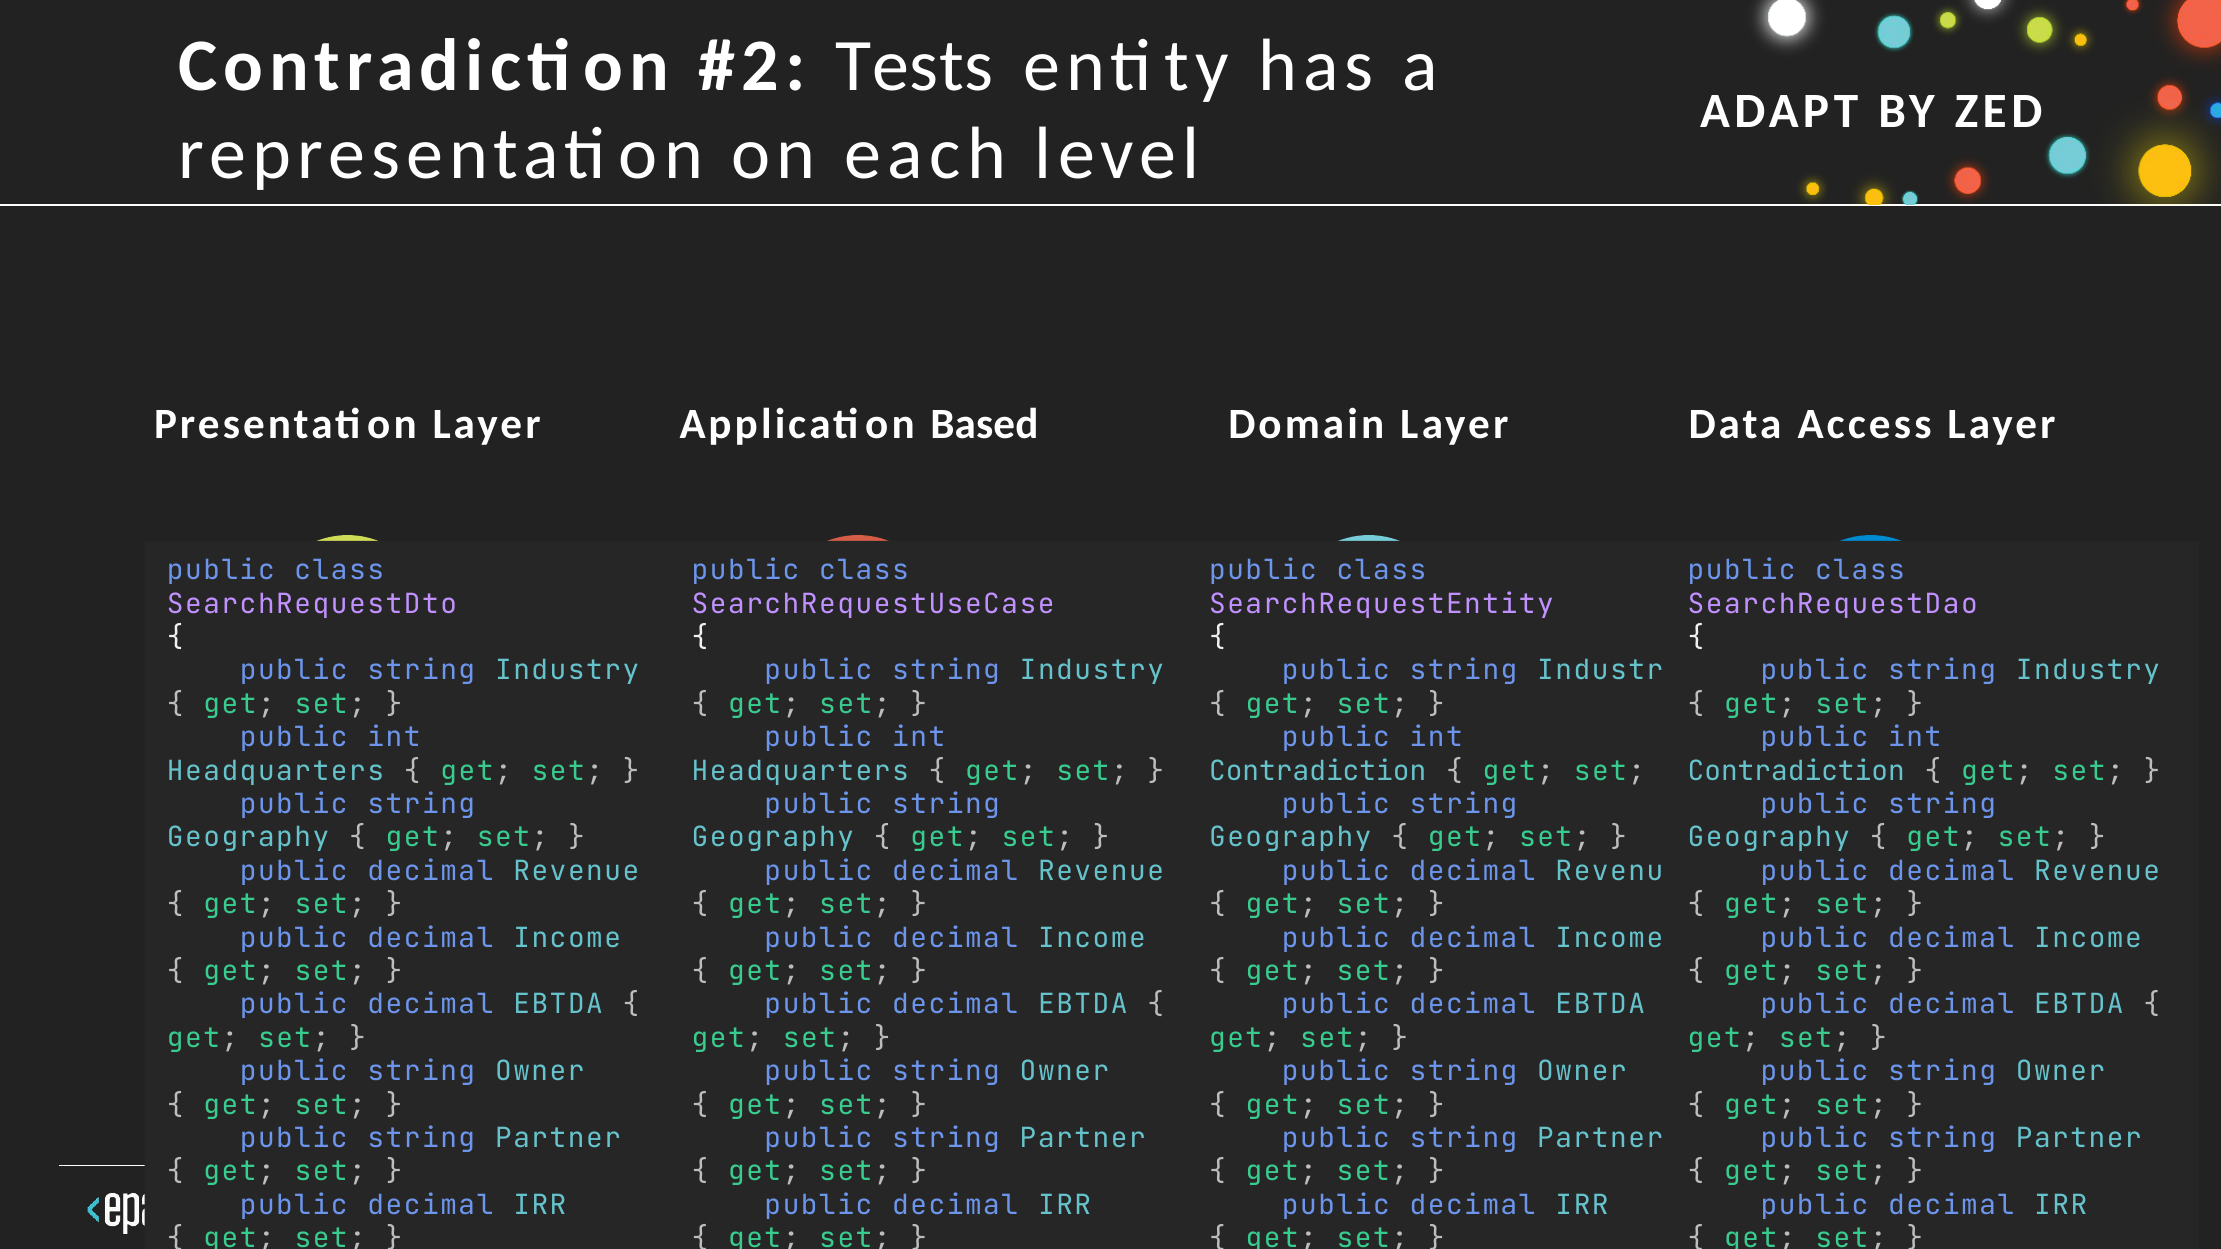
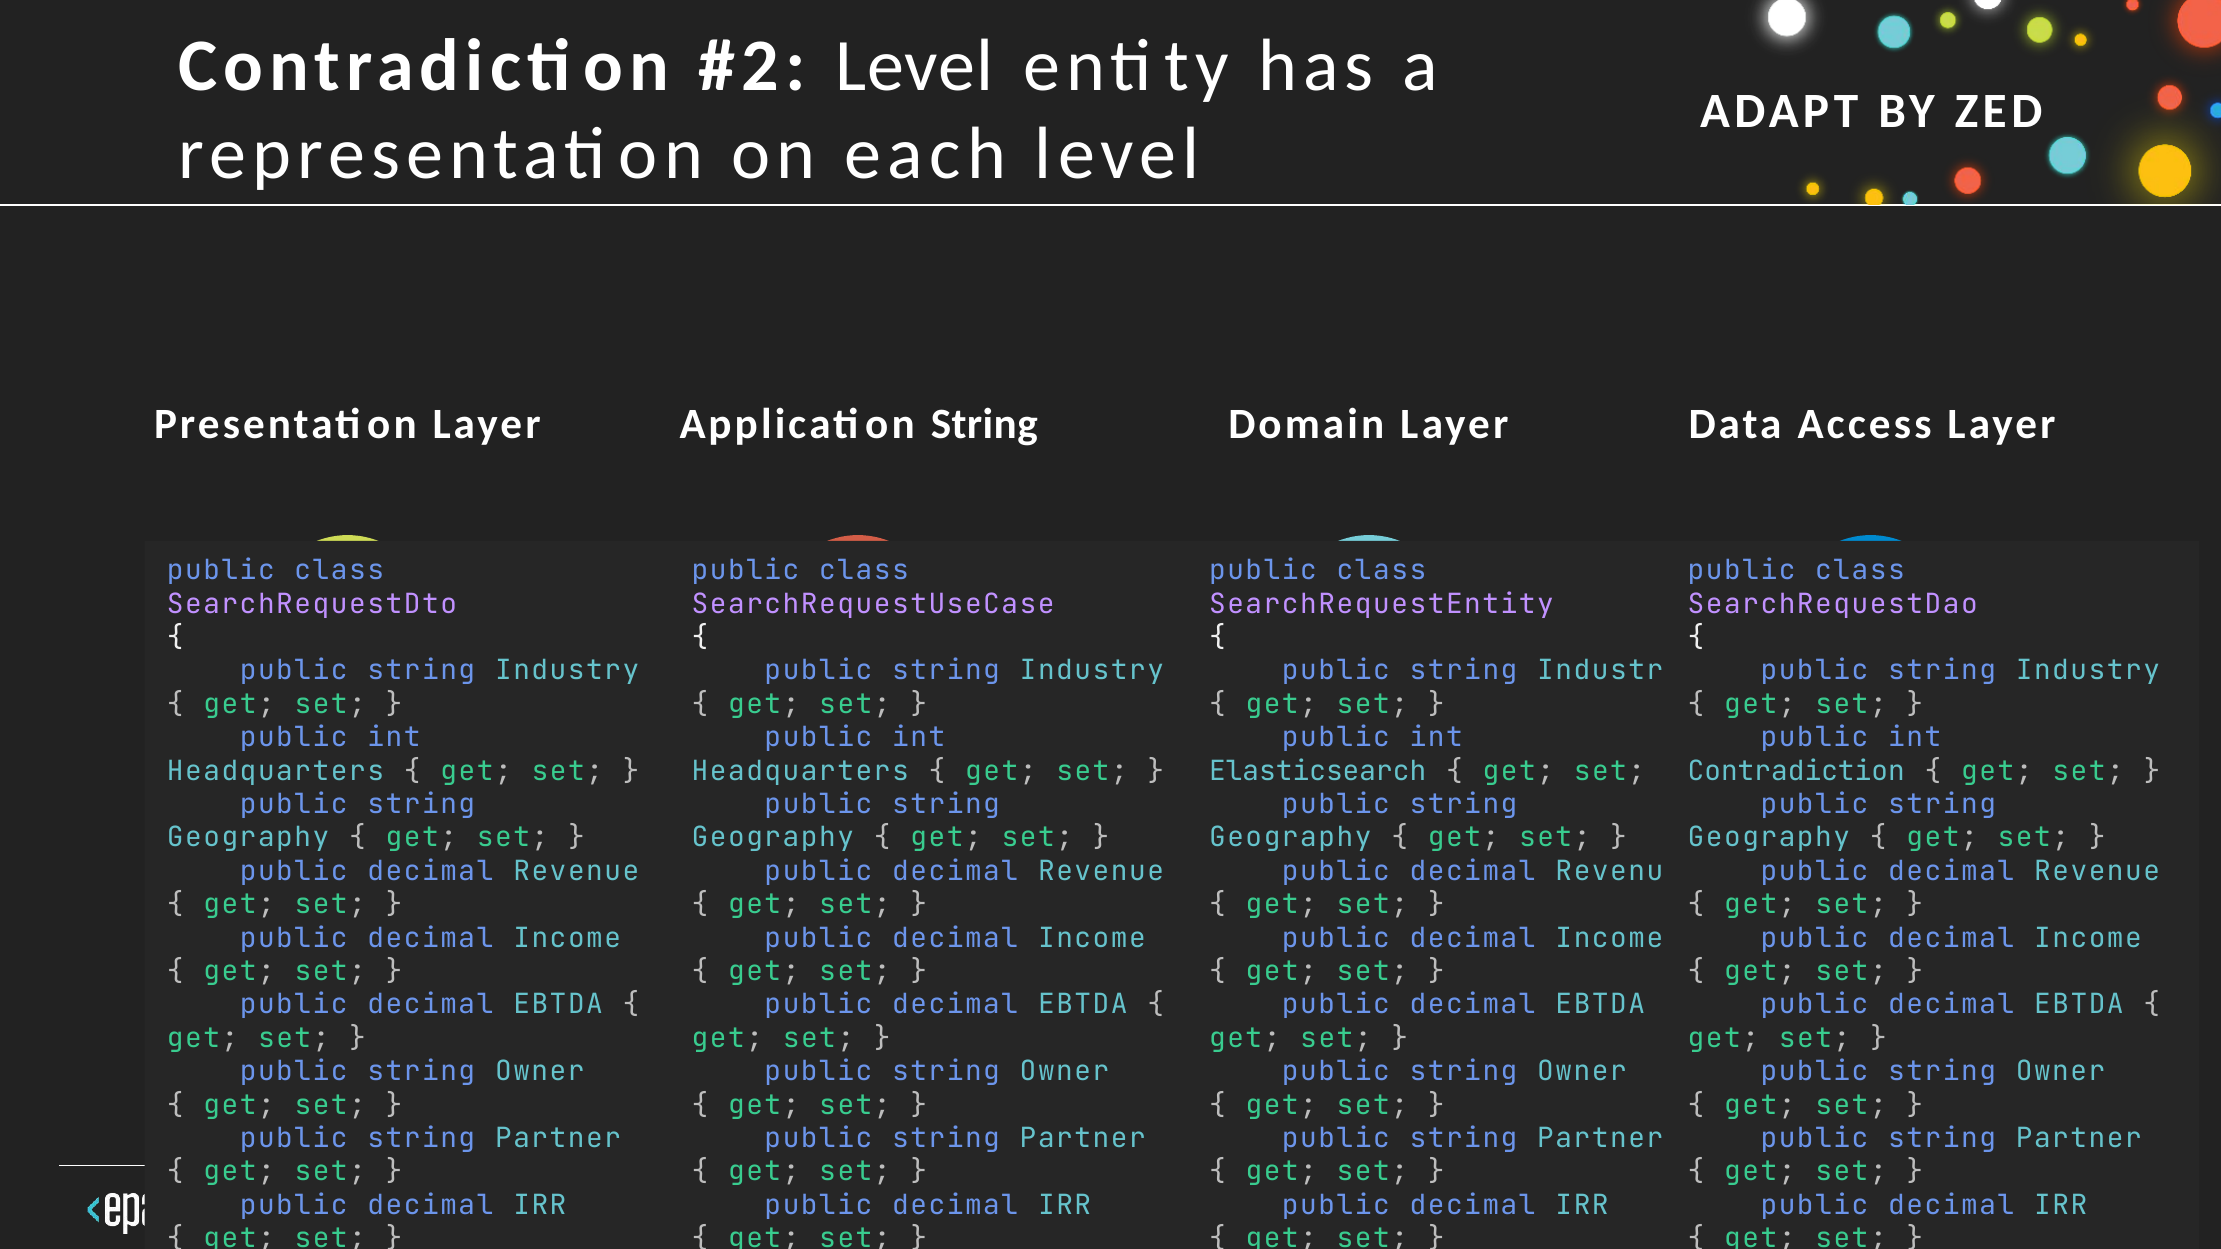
Tests at (914, 66): Tests -> Level
Application Based: Based -> String
Contradiction at (1318, 771): Contradiction -> Elasticsearch
